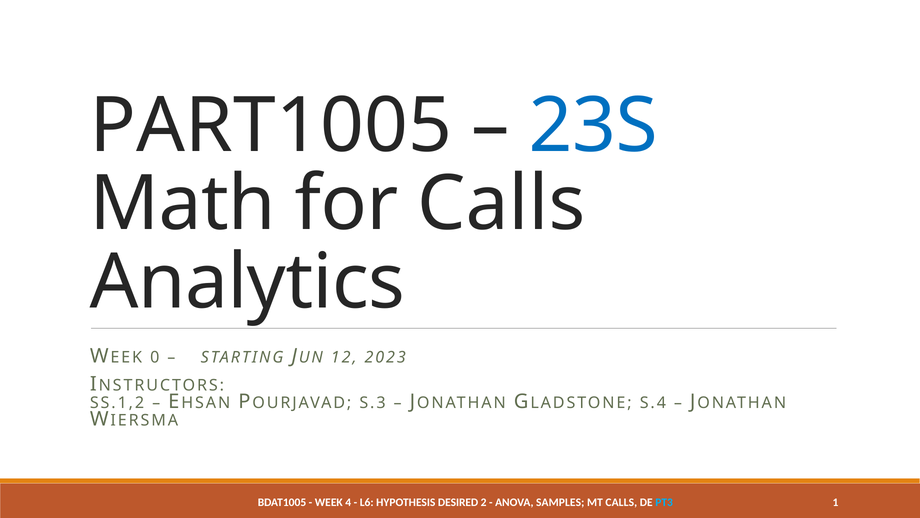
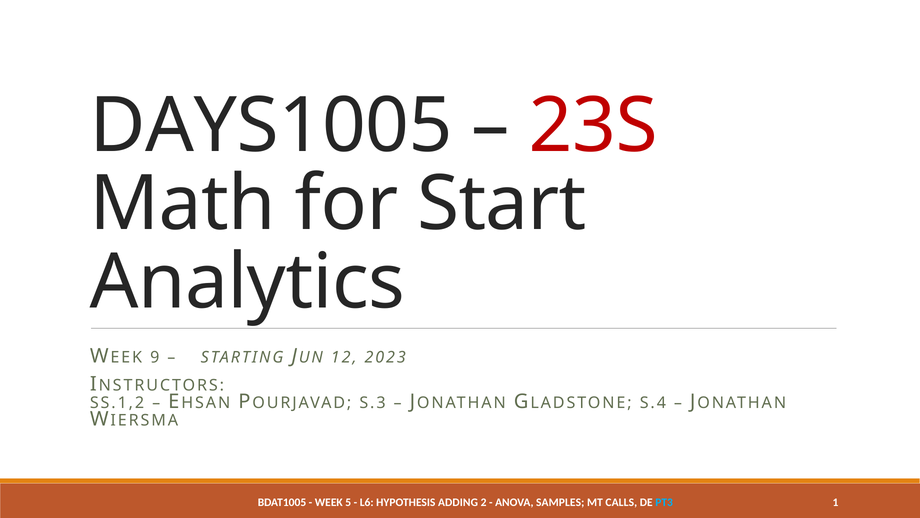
PART1005: PART1005 -> DAYS1005
23S colour: blue -> red
for Calls: Calls -> Start
0: 0 -> 9
4: 4 -> 5
DESIRED: DESIRED -> ADDING
